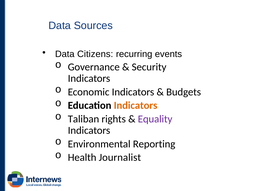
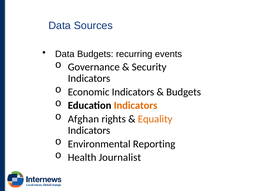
Data Citizens: Citizens -> Budgets
Taliban: Taliban -> Afghan
Equality colour: purple -> orange
